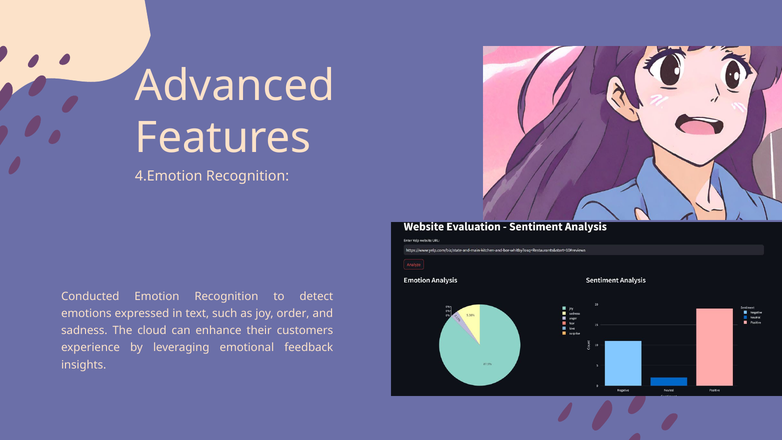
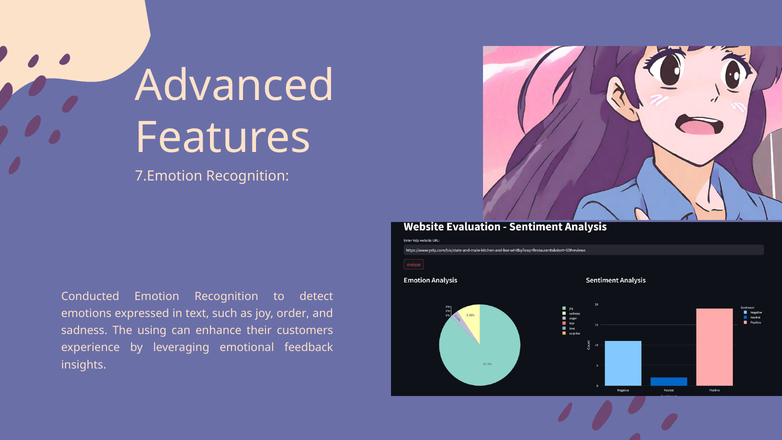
4.Emotion: 4.Emotion -> 7.Emotion
cloud: cloud -> using
